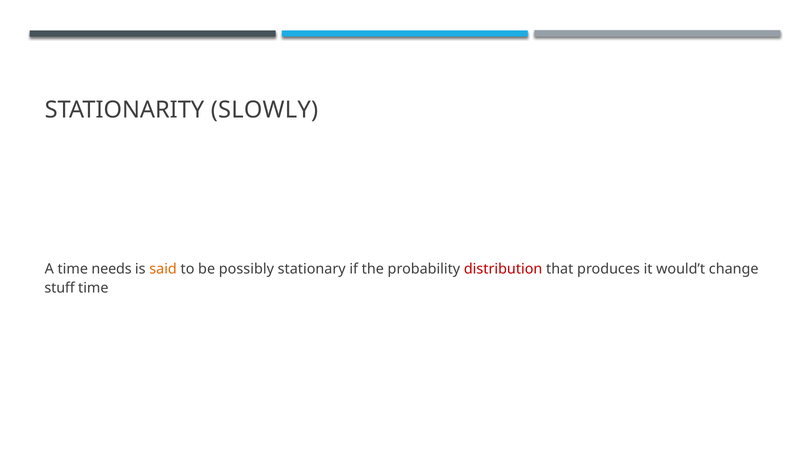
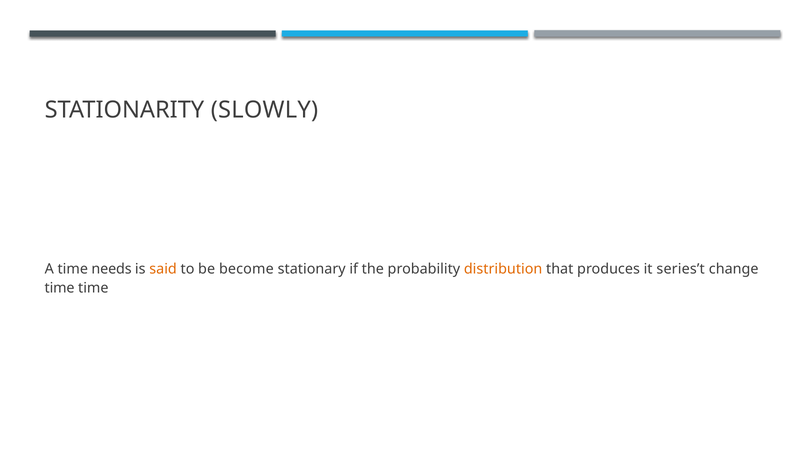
possibly: possibly -> become
distribution colour: red -> orange
would’t: would’t -> series’t
stuff at (60, 288): stuff -> time
